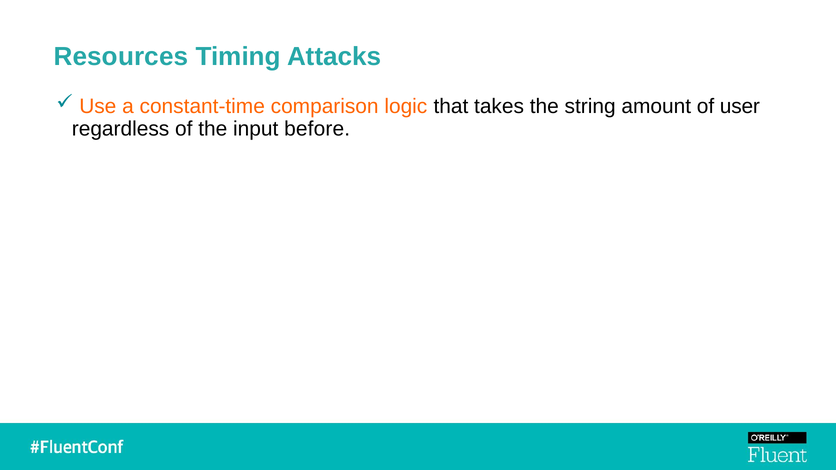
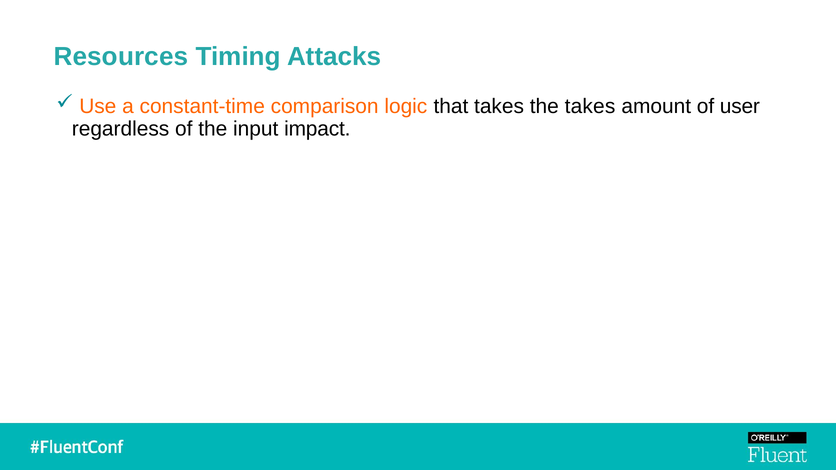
the string: string -> takes
before: before -> impact
